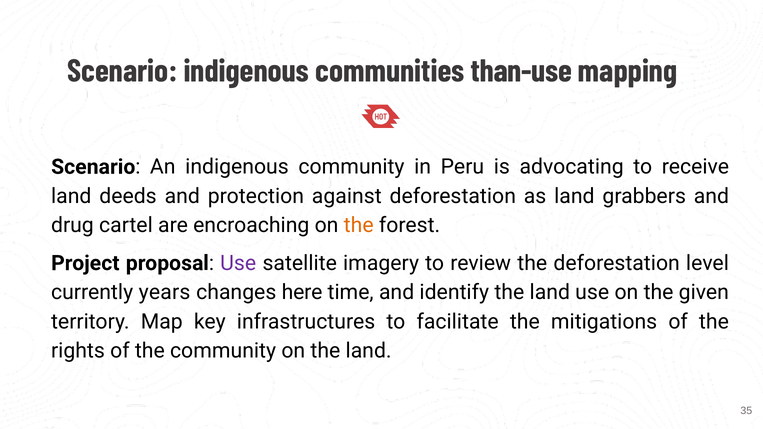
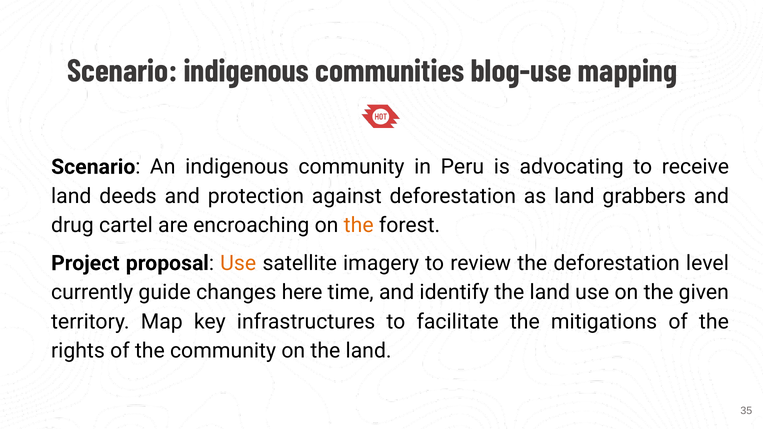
than-use: than-use -> blog-use
Use at (238, 263) colour: purple -> orange
years: years -> guide
